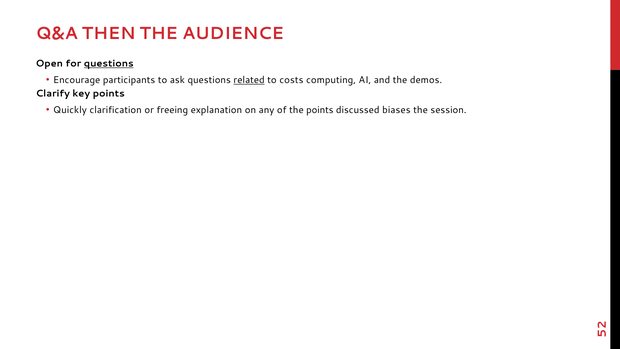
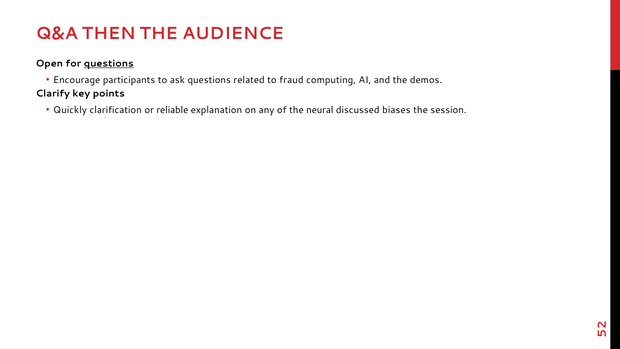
related underline: present -> none
costs: costs -> fraud
freeing: freeing -> reliable
the points: points -> neural
